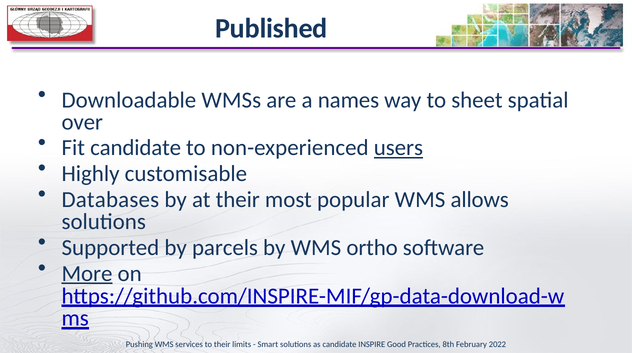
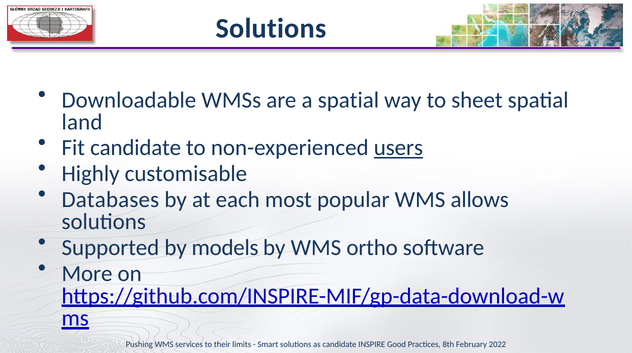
Published at (271, 28): Published -> Solutions
a names: names -> spatial
over: over -> land
at their: their -> each
parcels: parcels -> models
More underline: present -> none
